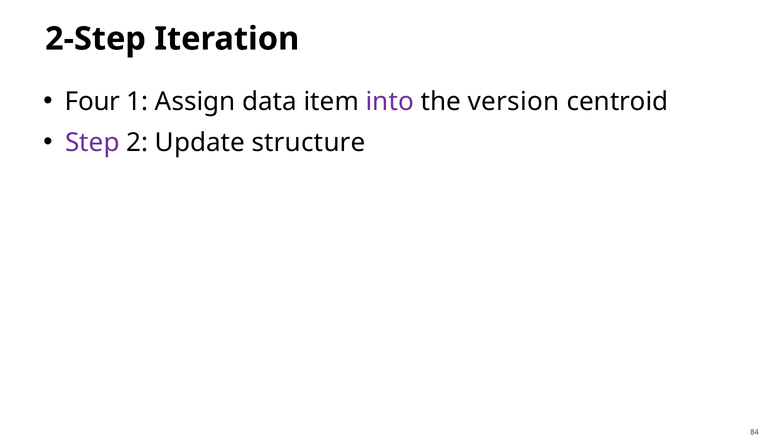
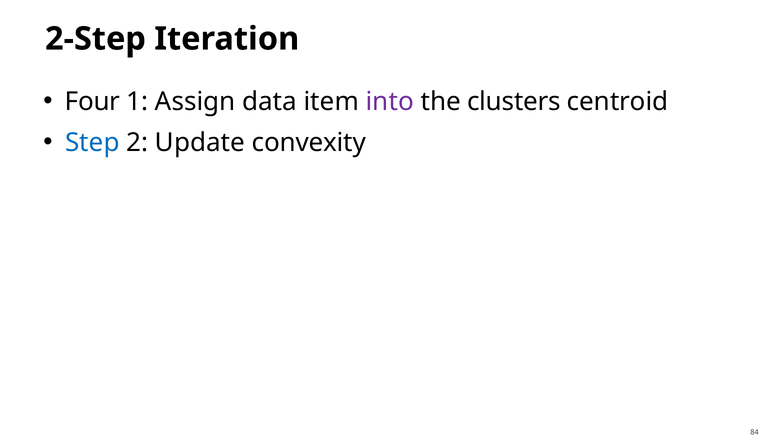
version: version -> clusters
Step colour: purple -> blue
structure: structure -> convexity
